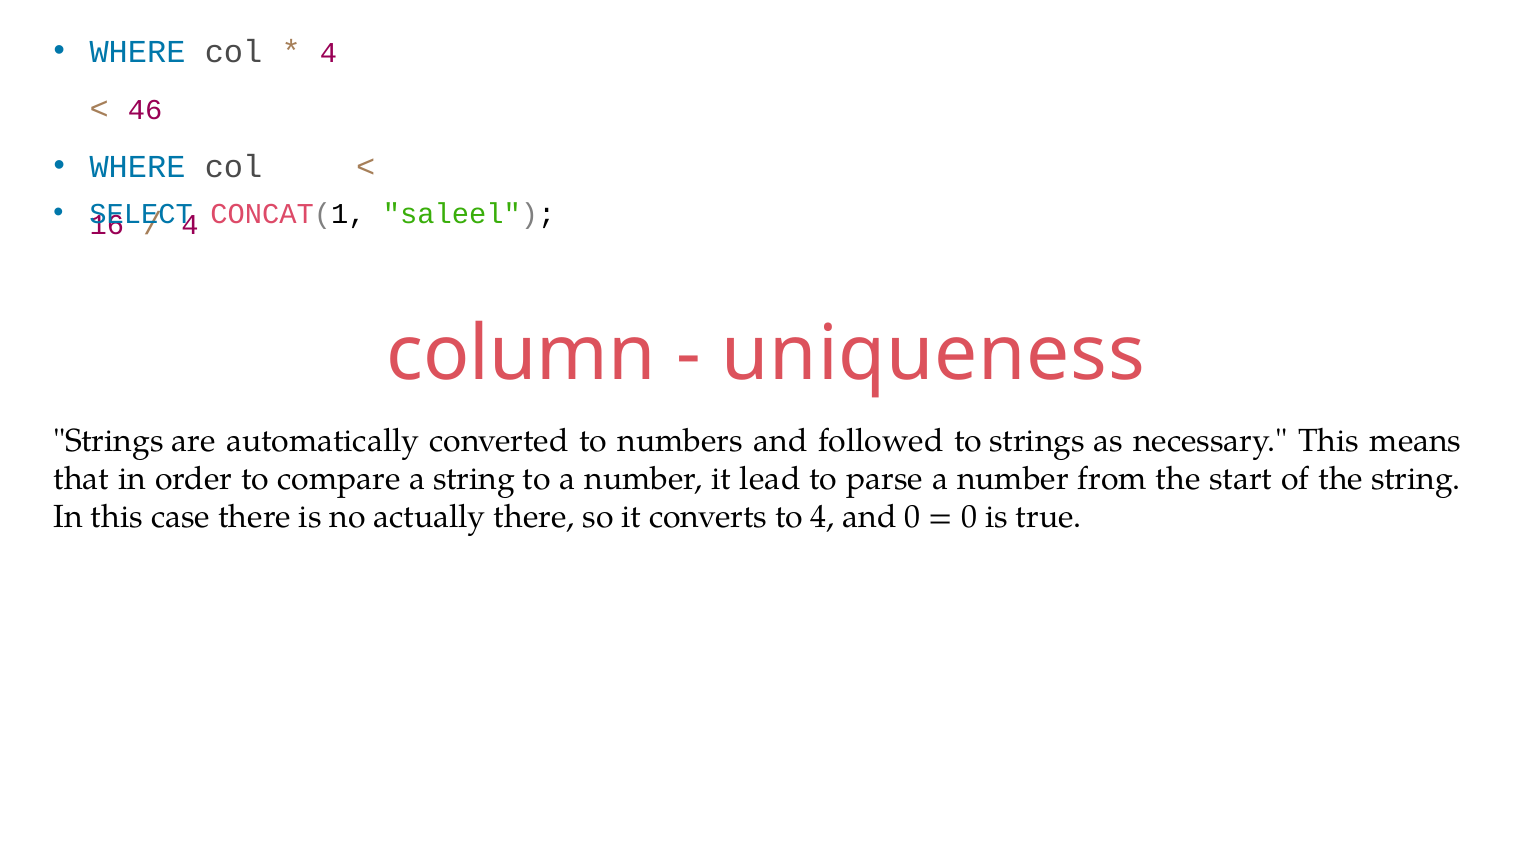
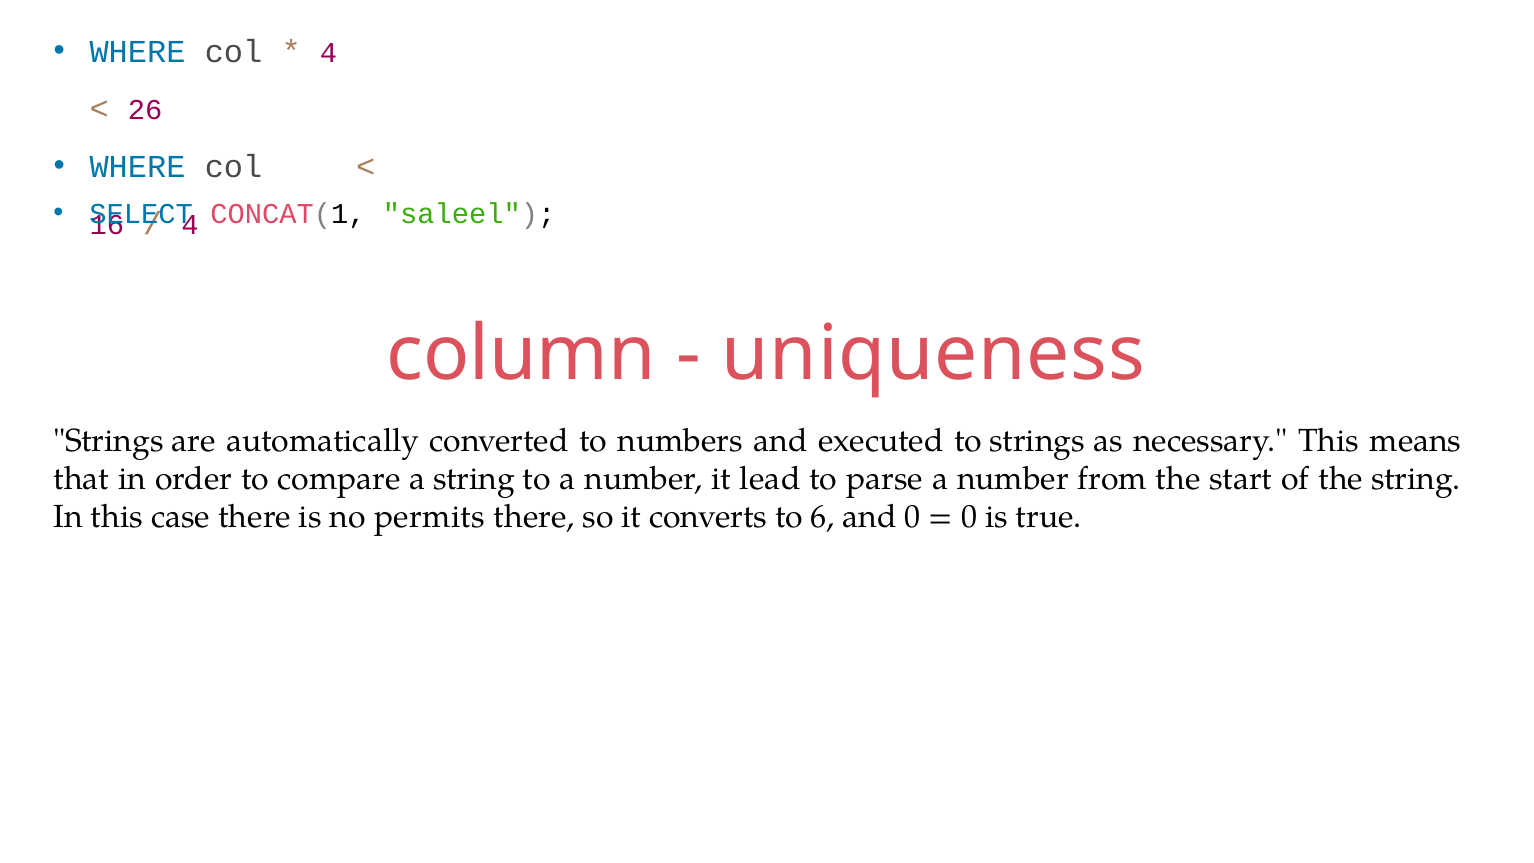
46: 46 -> 26
followed: followed -> executed
actually: actually -> permits
to 4: 4 -> 6
